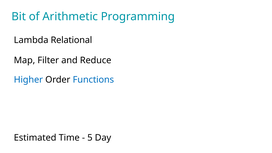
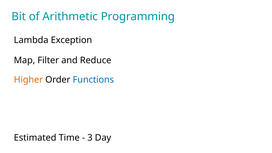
Relational: Relational -> Exception
Higher colour: blue -> orange
5: 5 -> 3
